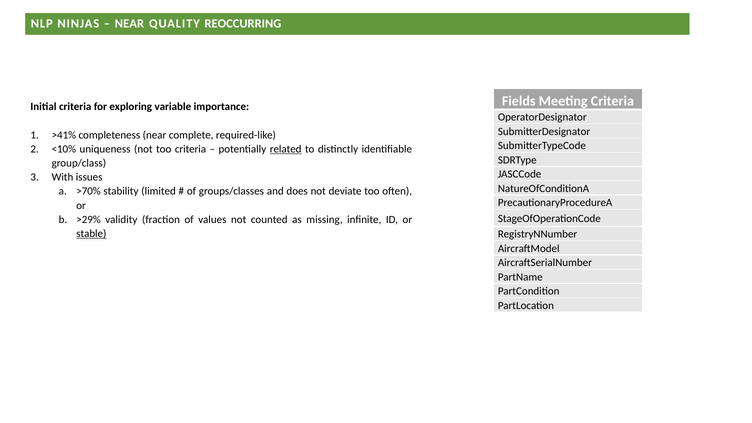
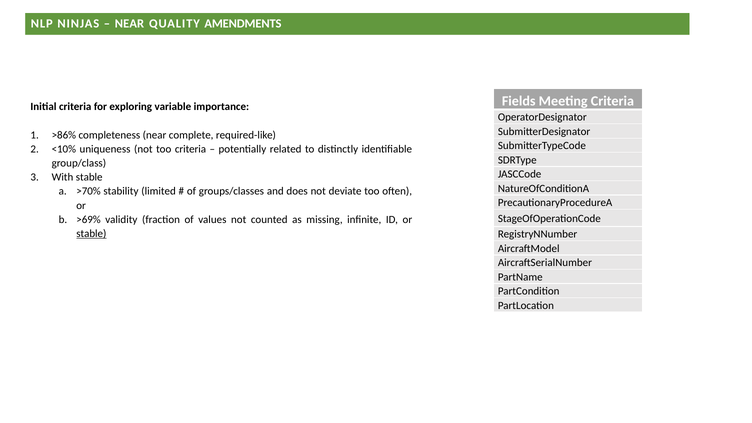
REOCCURRING: REOCCURRING -> AMENDMENTS
>41%: >41% -> >86%
related underline: present -> none
With issues: issues -> stable
>29%: >29% -> >69%
